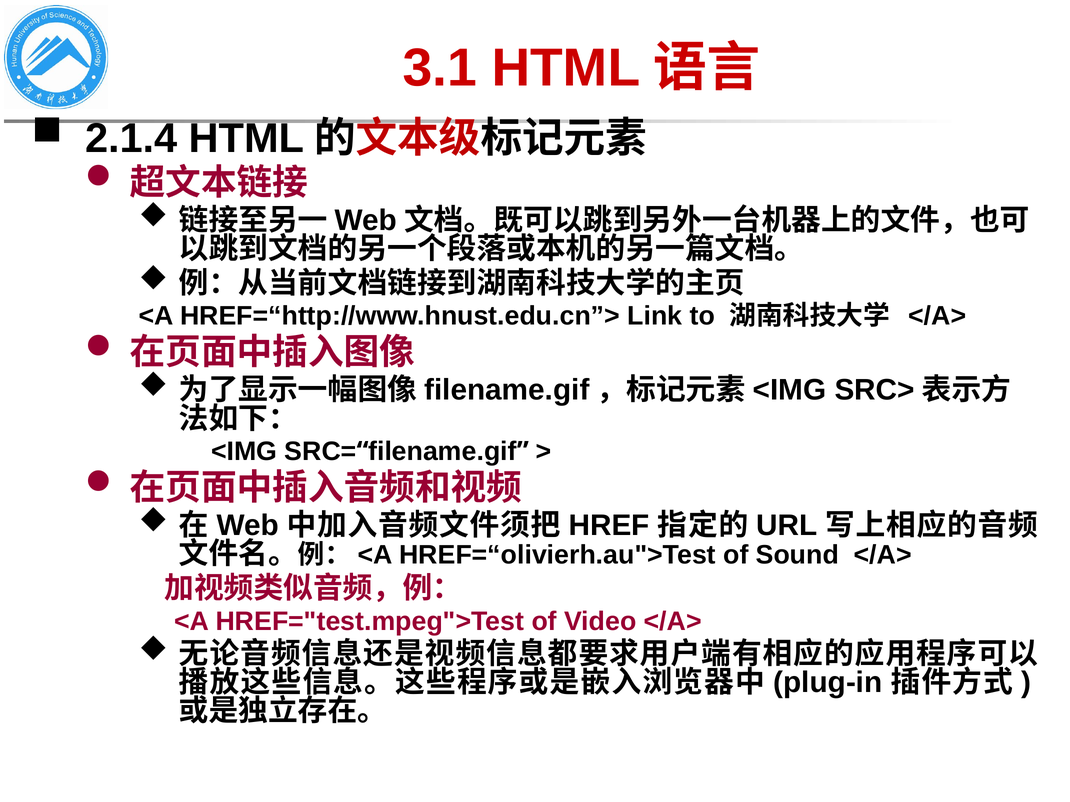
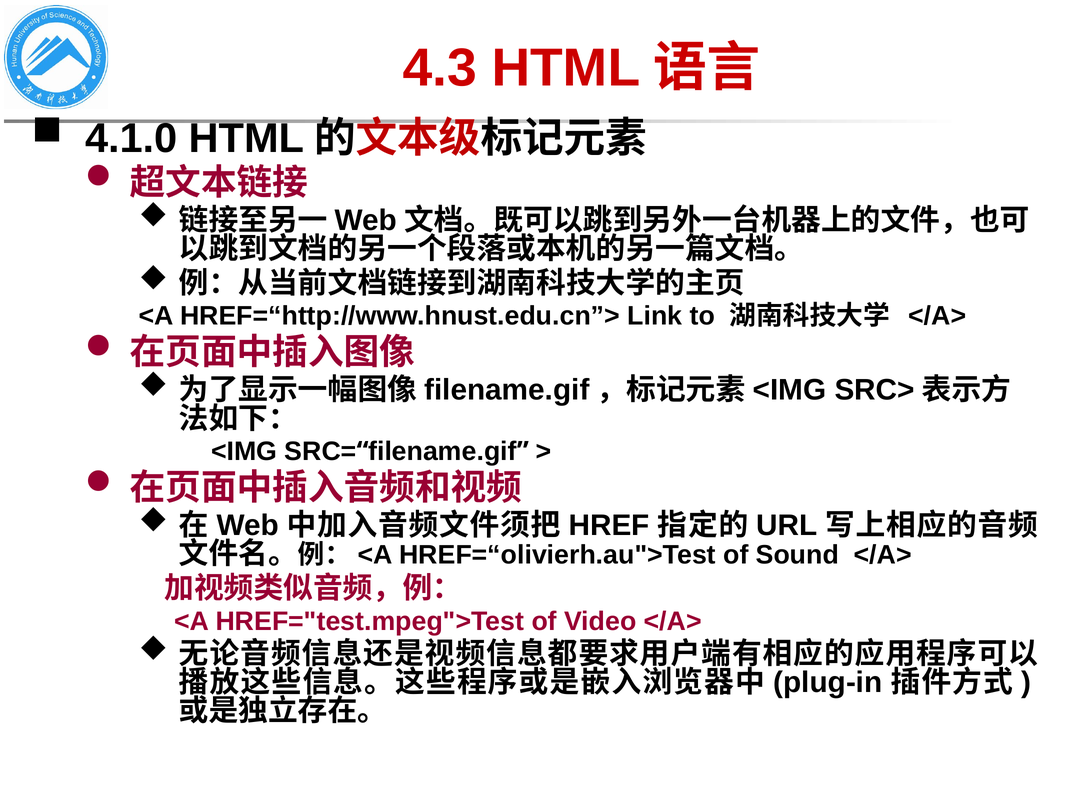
3.1: 3.1 -> 4.3
2.1.4: 2.1.4 -> 4.1.0
